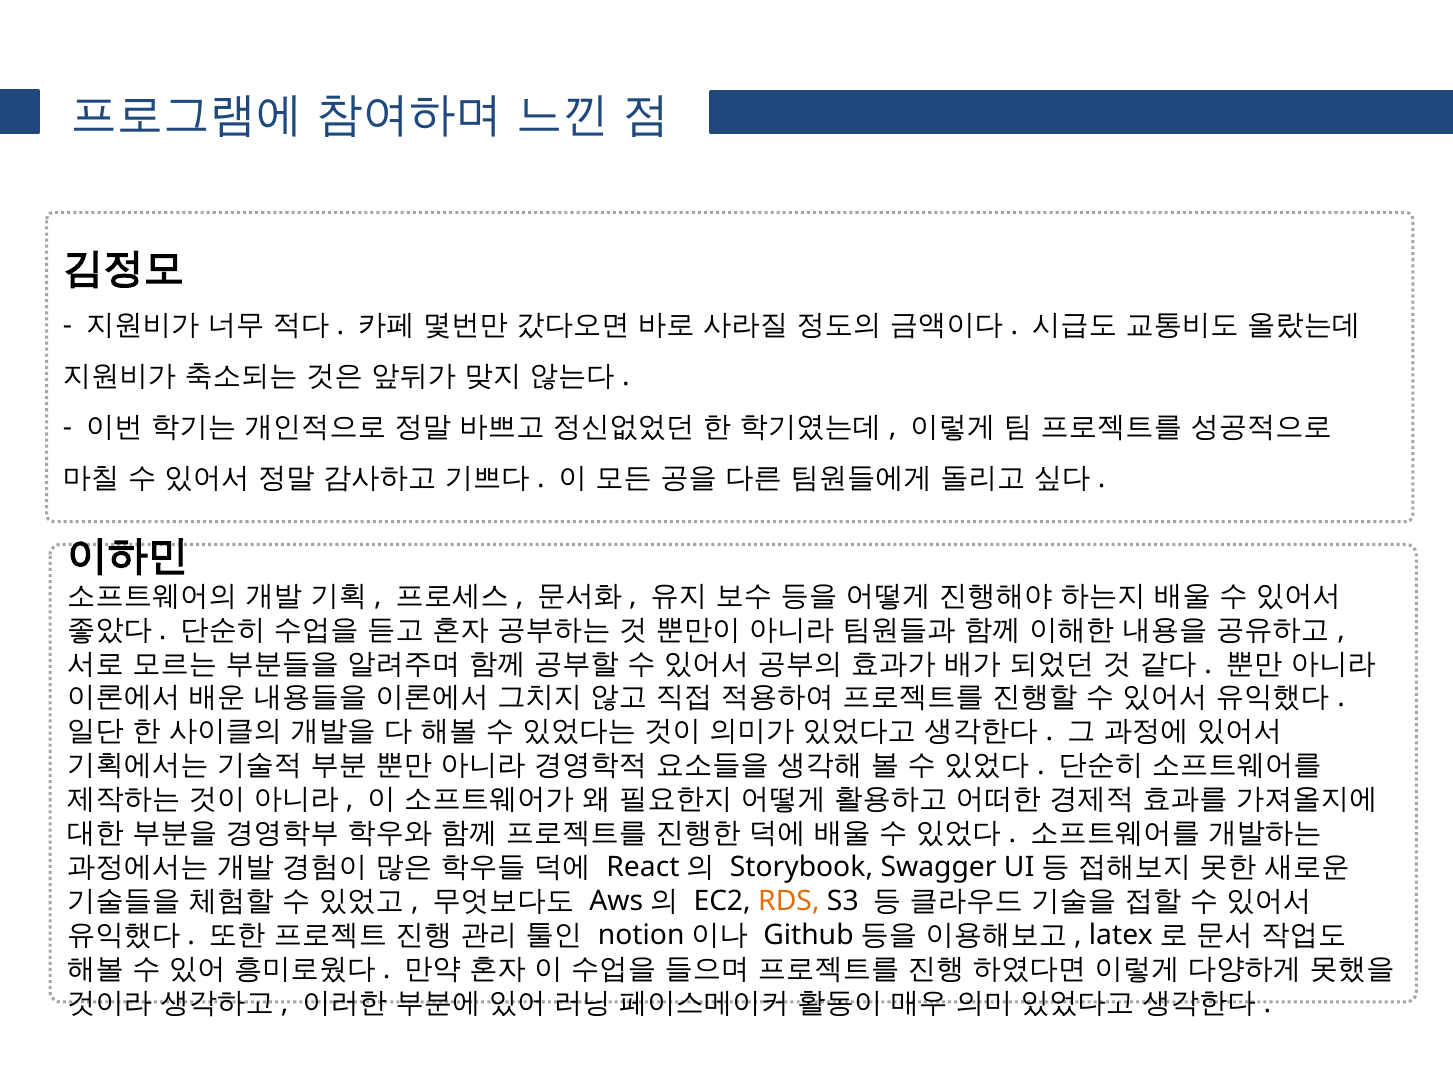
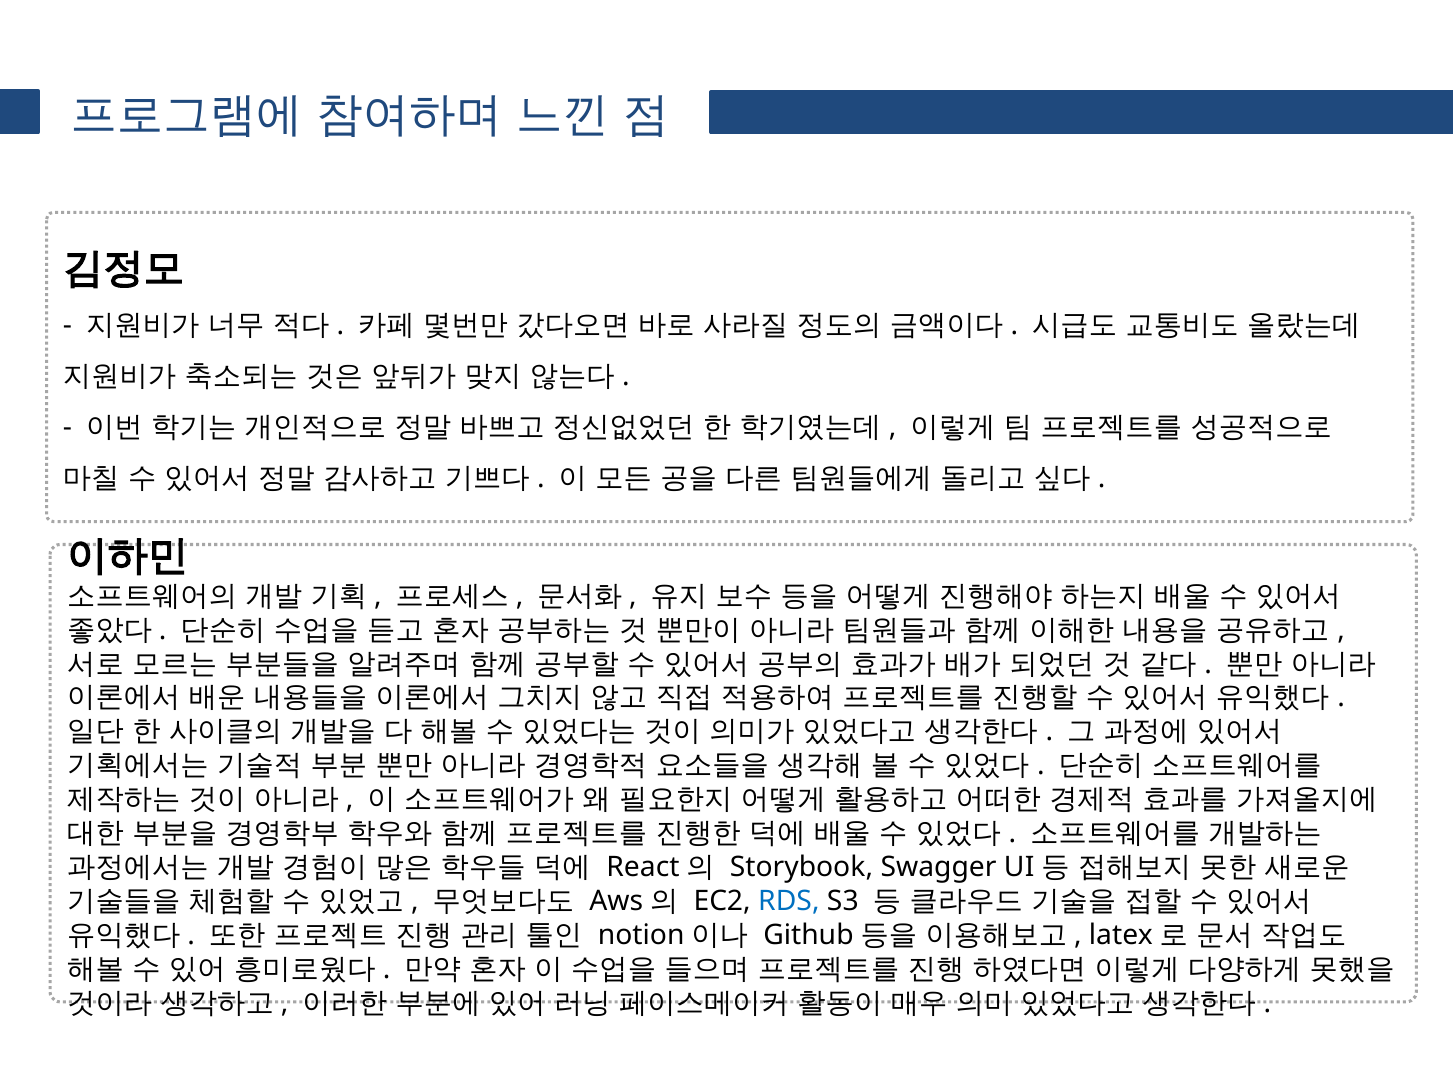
RDS colour: orange -> blue
